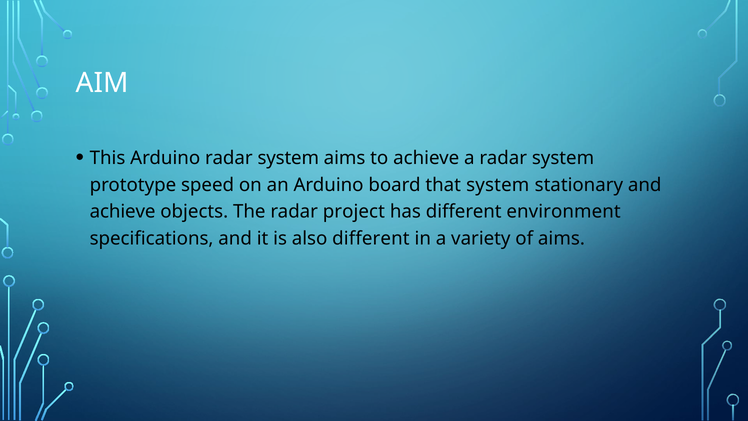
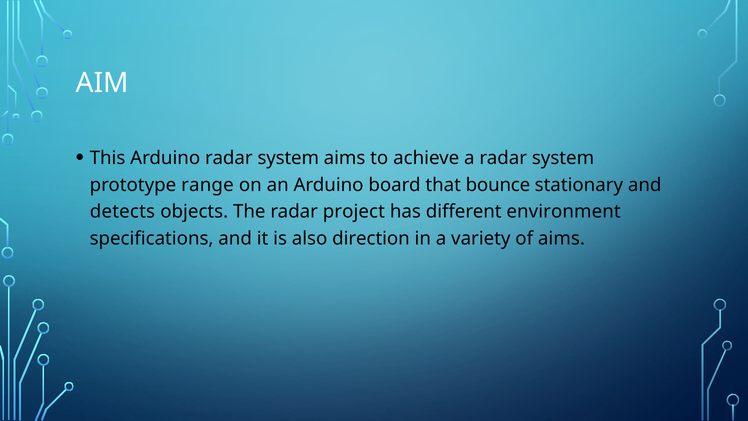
speed: speed -> range
that system: system -> bounce
achieve at (123, 212): achieve -> detects
also different: different -> direction
